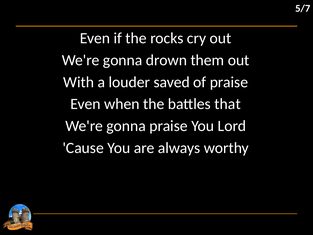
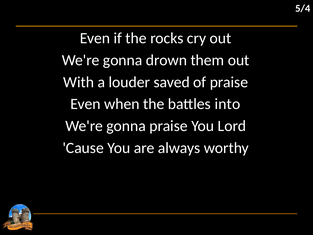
5/7: 5/7 -> 5/4
that: that -> into
